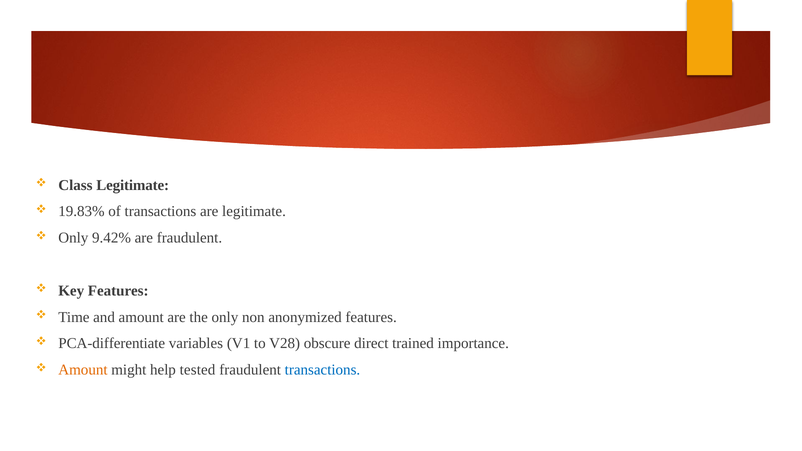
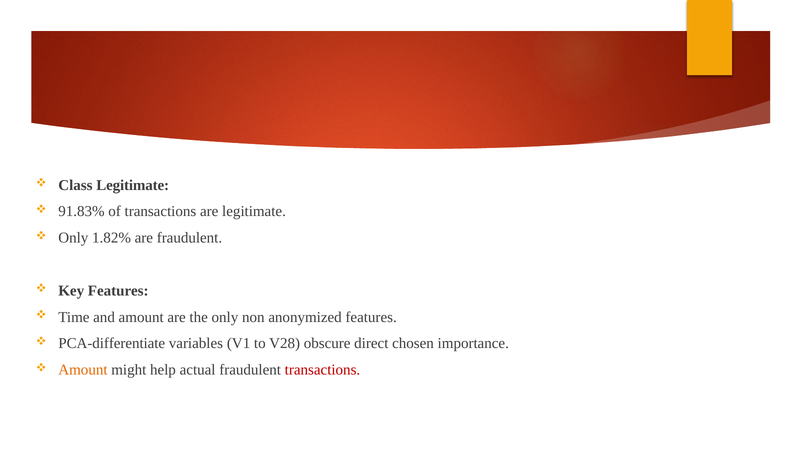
19.83%: 19.83% -> 91.83%
9.42%: 9.42% -> 1.82%
trained: trained -> chosen
tested: tested -> actual
transactions at (322, 370) colour: blue -> red
